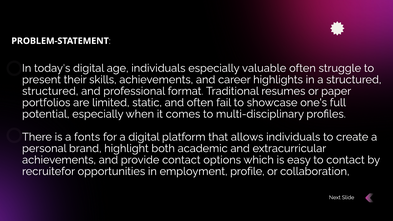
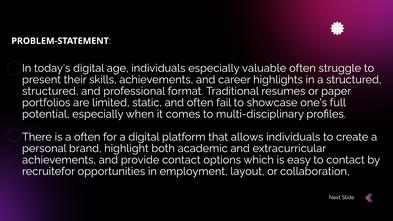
a fonts: fonts -> often
profile: profile -> layout
